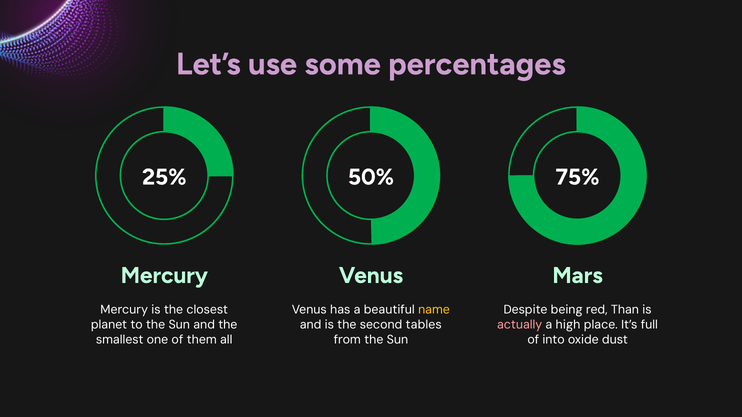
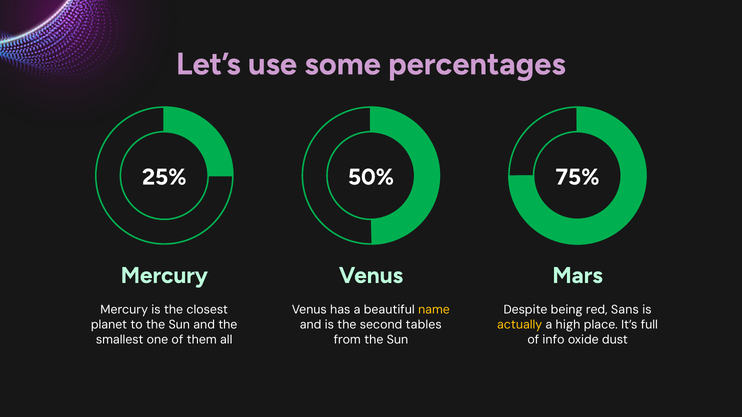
Than: Than -> Sans
actually colour: pink -> yellow
into: into -> info
